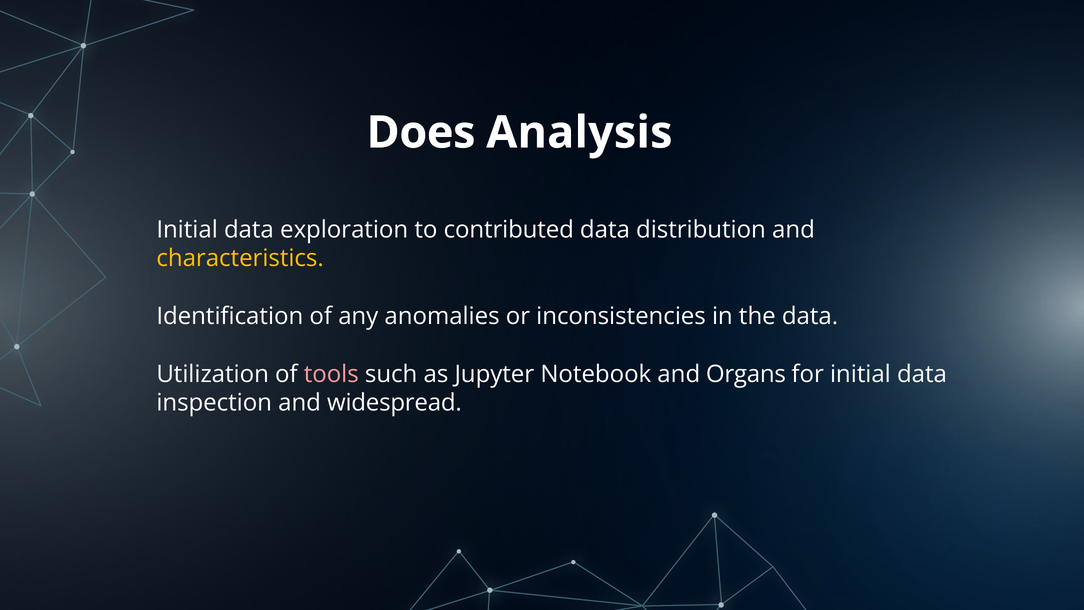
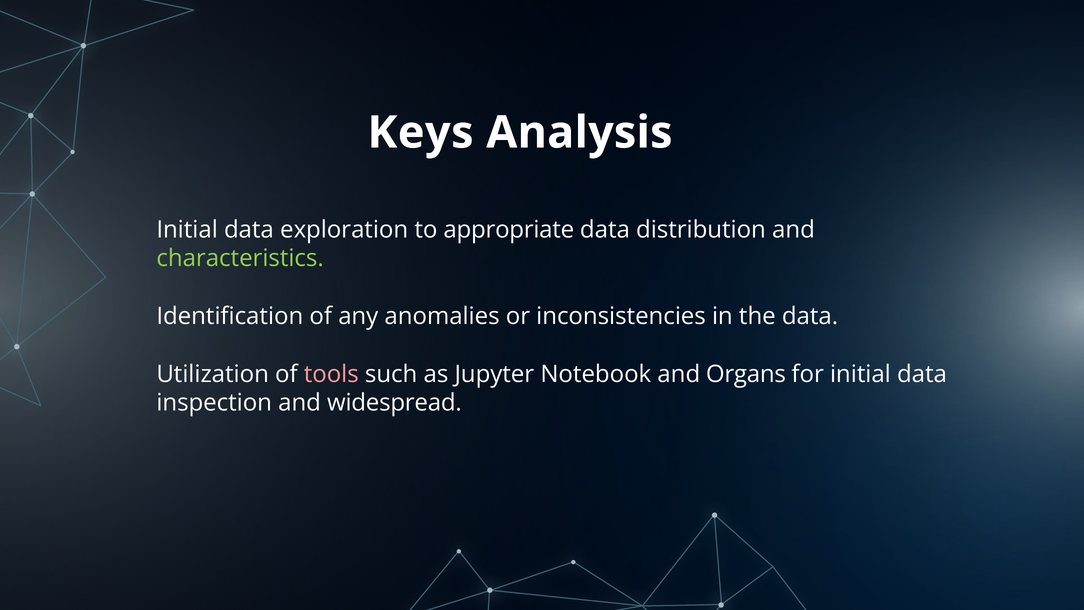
Does: Does -> Keys
contributed: contributed -> appropriate
characteristics colour: yellow -> light green
